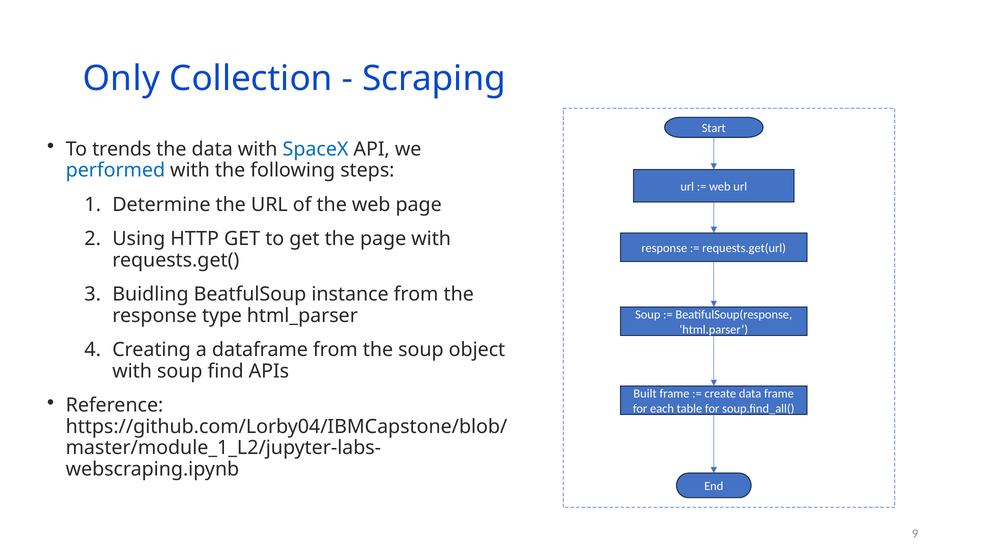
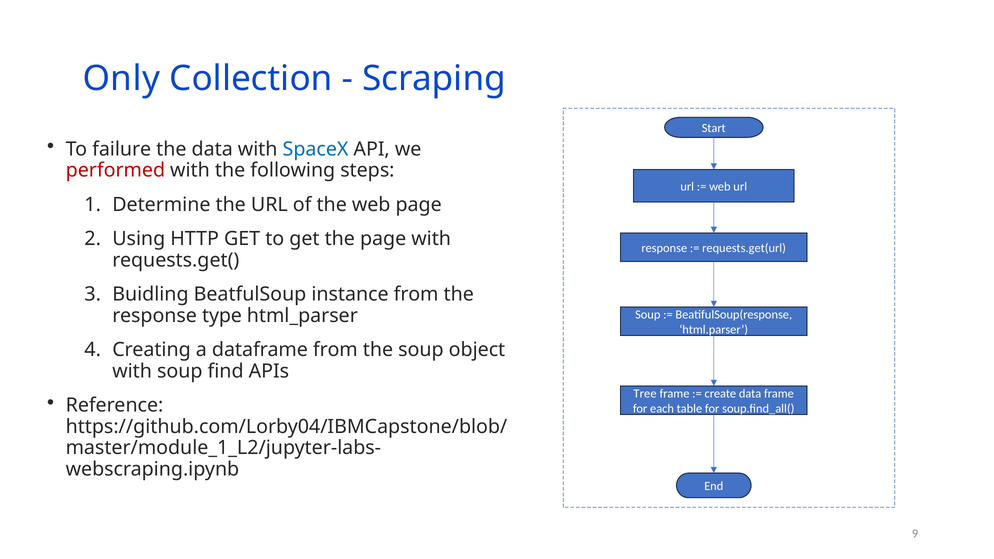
trends: trends -> failure
performed colour: blue -> red
Built: Built -> Tree
